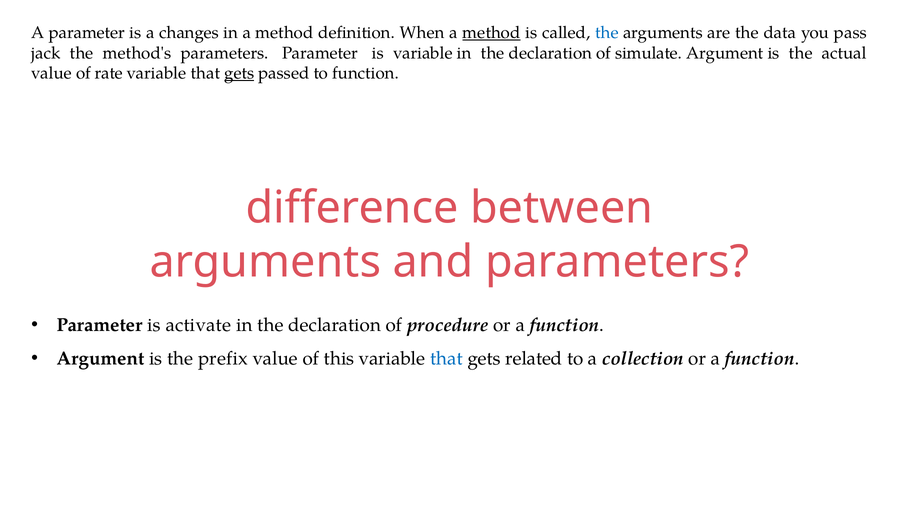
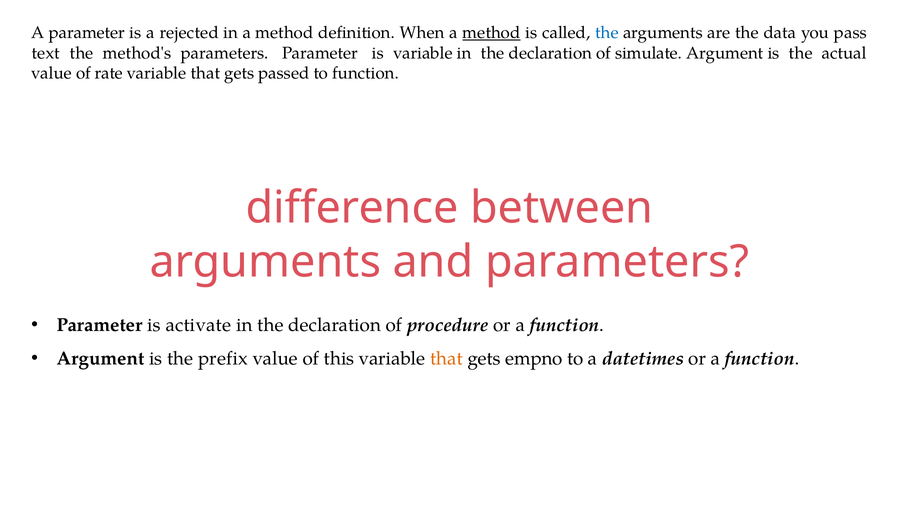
changes: changes -> rejected
jack: jack -> text
gets at (239, 73) underline: present -> none
that at (446, 359) colour: blue -> orange
related: related -> empno
collection: collection -> datetimes
